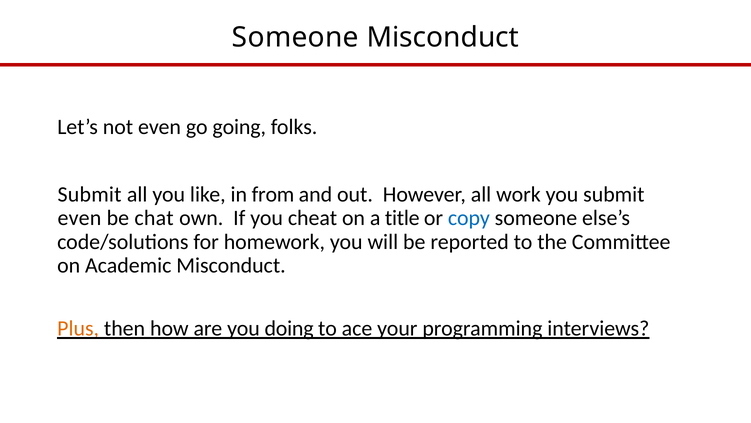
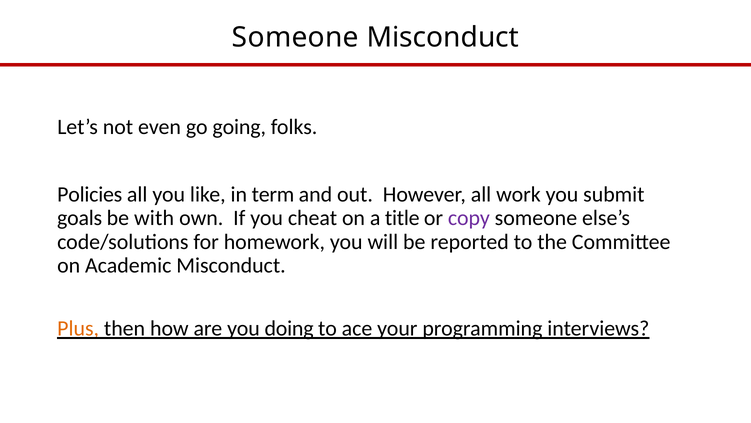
Submit at (90, 194): Submit -> Policies
from: from -> term
even at (79, 218): even -> goals
chat: chat -> with
copy colour: blue -> purple
